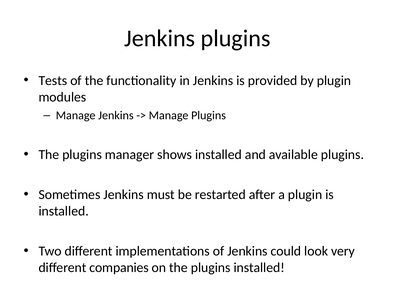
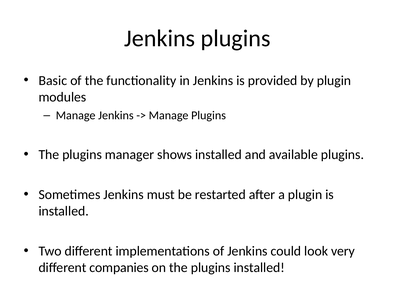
Tests: Tests -> Basic
